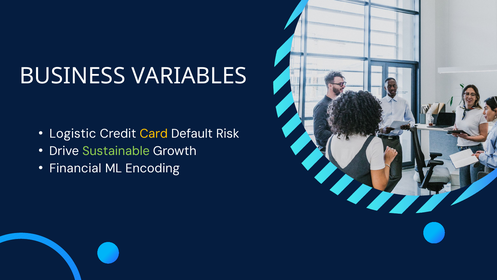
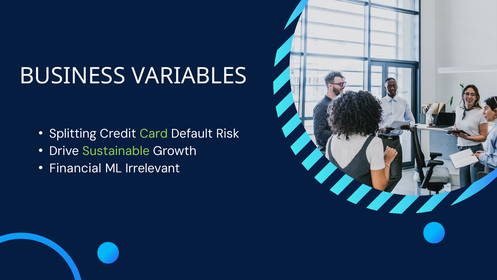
Logistic: Logistic -> Splitting
Card colour: yellow -> light green
Encoding: Encoding -> Irrelevant
